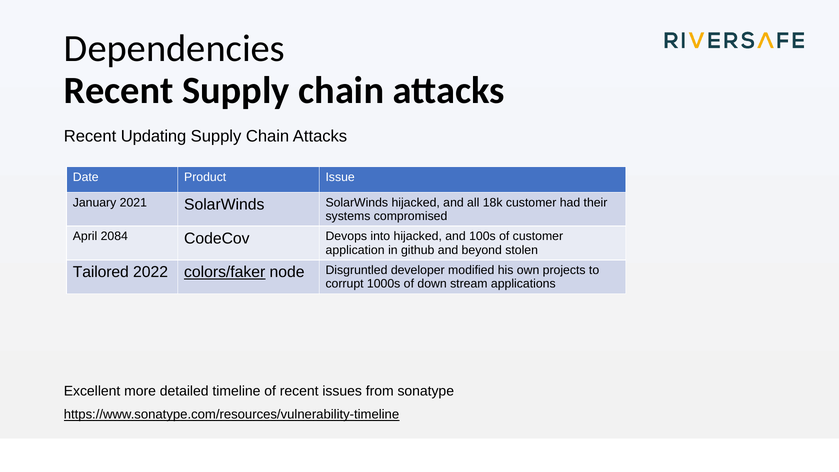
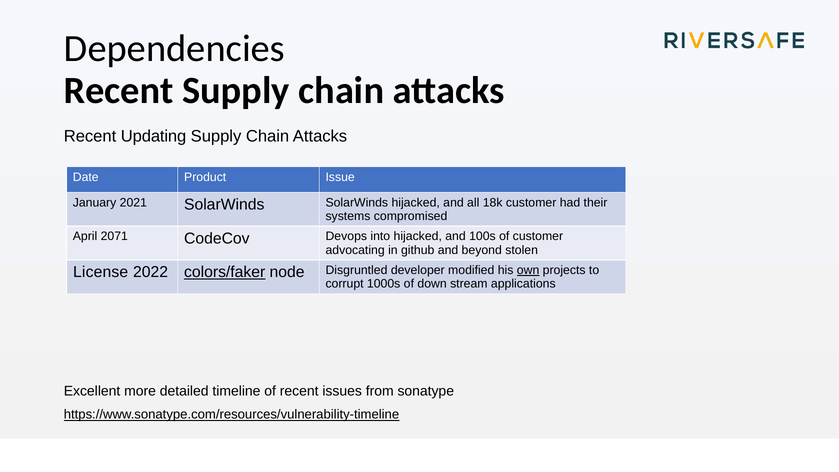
2084: 2084 -> 2071
application: application -> advocating
Tailored: Tailored -> License
own underline: none -> present
